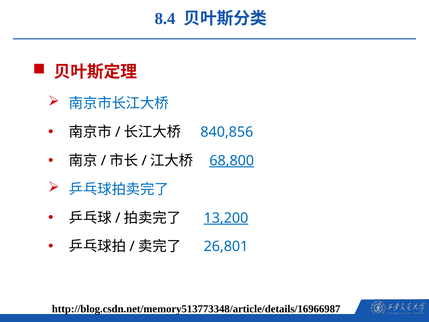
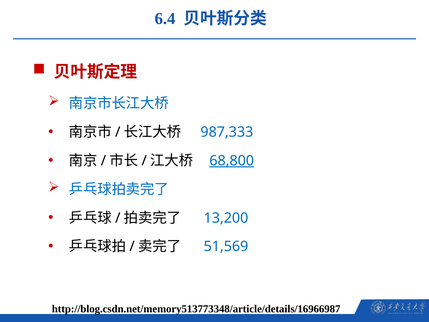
8.4: 8.4 -> 6.4
840,856: 840,856 -> 987,333
13,200 underline: present -> none
26,801: 26,801 -> 51,569
